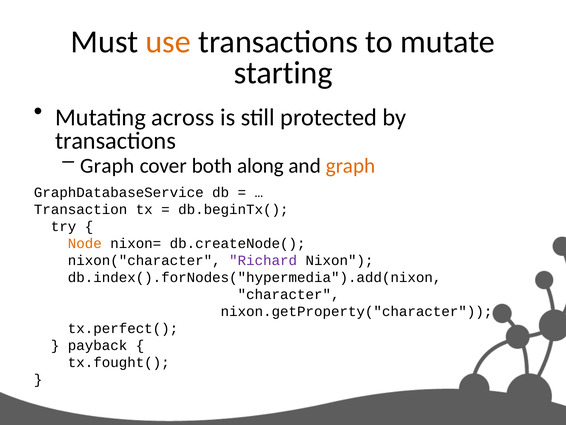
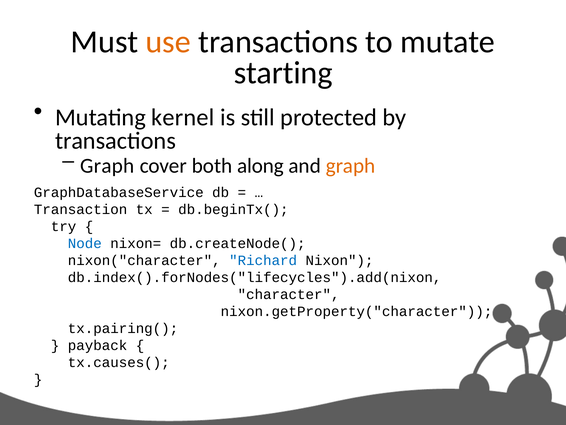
across: across -> kernel
Node colour: orange -> blue
Richard colour: purple -> blue
db.index().forNodes("hypermedia").add(nixon: db.index().forNodes("hypermedia").add(nixon -> db.index().forNodes("lifecycles").add(nixon
tx.perfect(: tx.perfect( -> tx.pairing(
tx.fought(: tx.fought( -> tx.causes(
